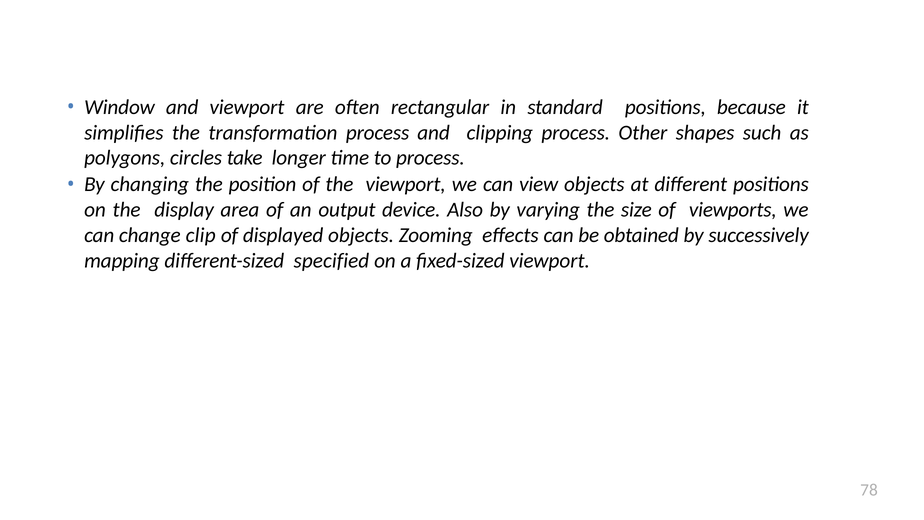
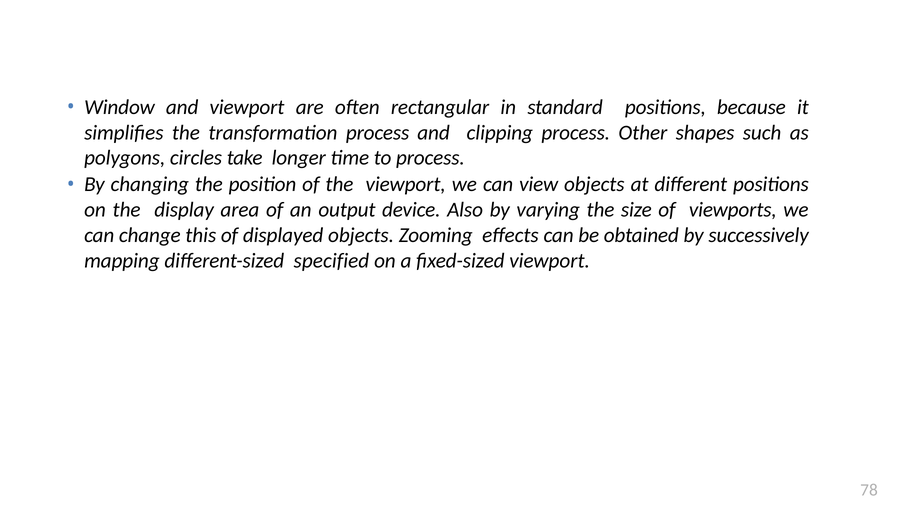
clip: clip -> this
